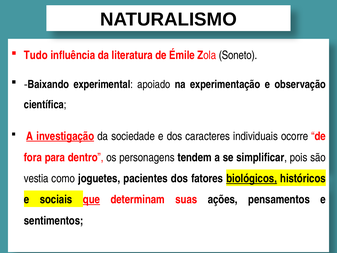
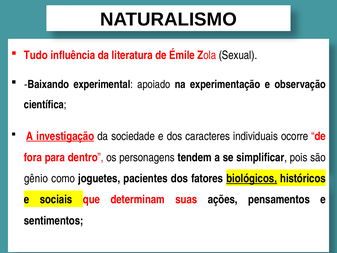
Soneto: Soneto -> Sexual
vestia: vestia -> gênio
que underline: present -> none
